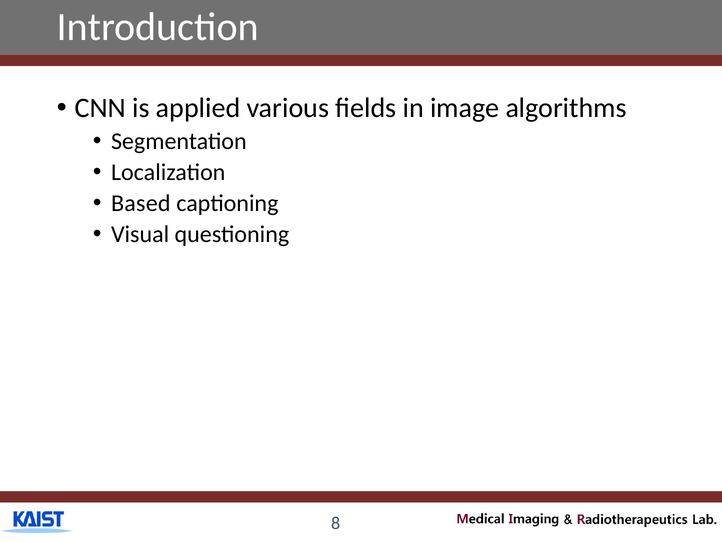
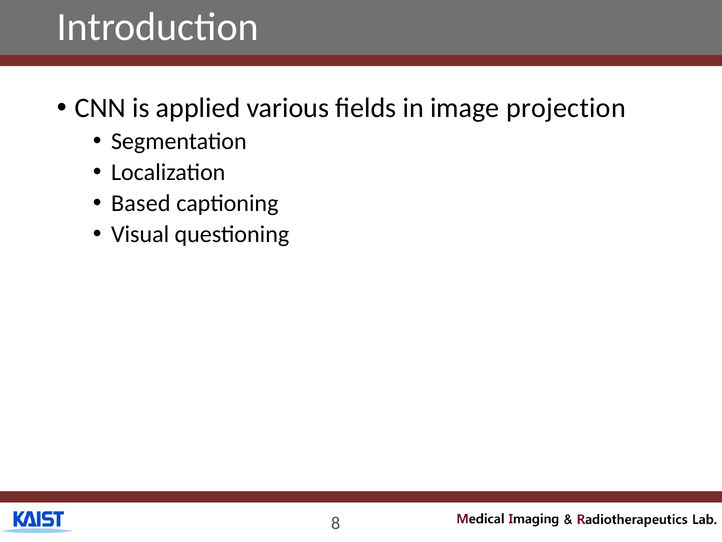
algorithms: algorithms -> projection
